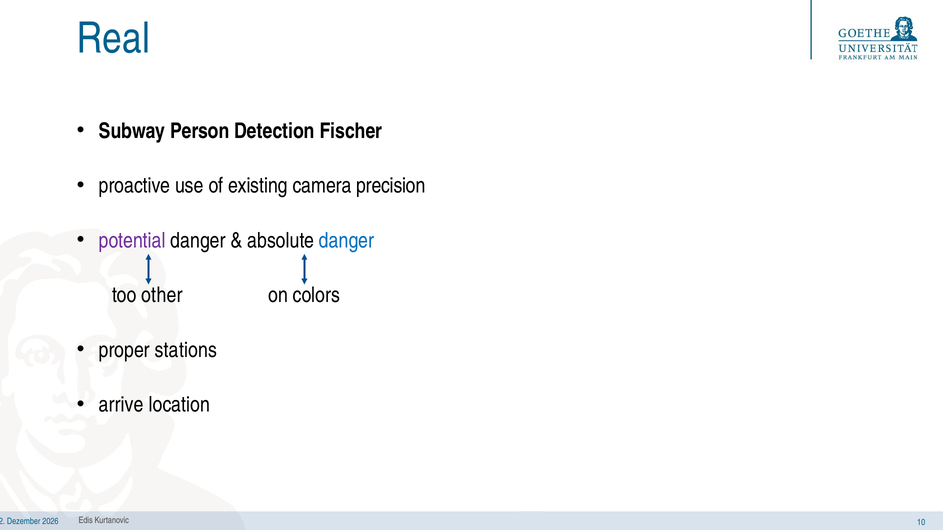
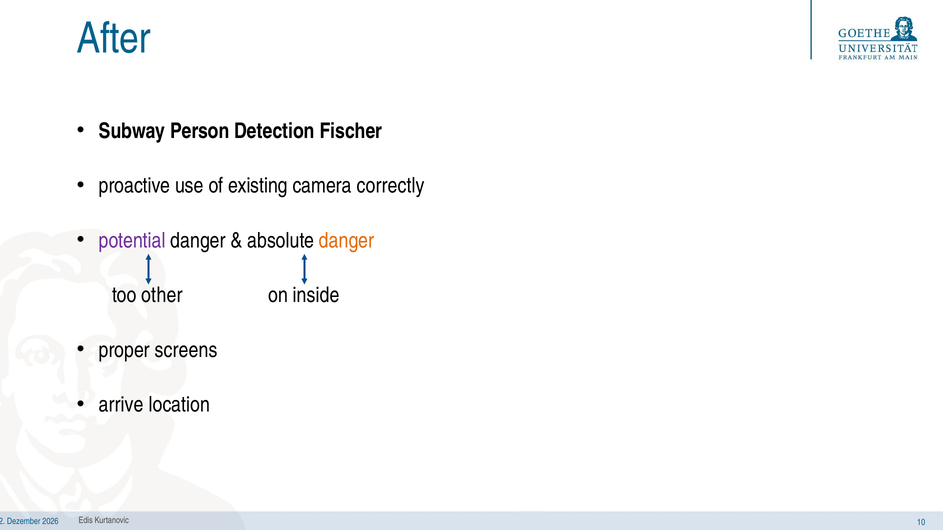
Real: Real -> After
precision: precision -> correctly
danger at (347, 241) colour: blue -> orange
colors: colors -> inside
stations: stations -> screens
